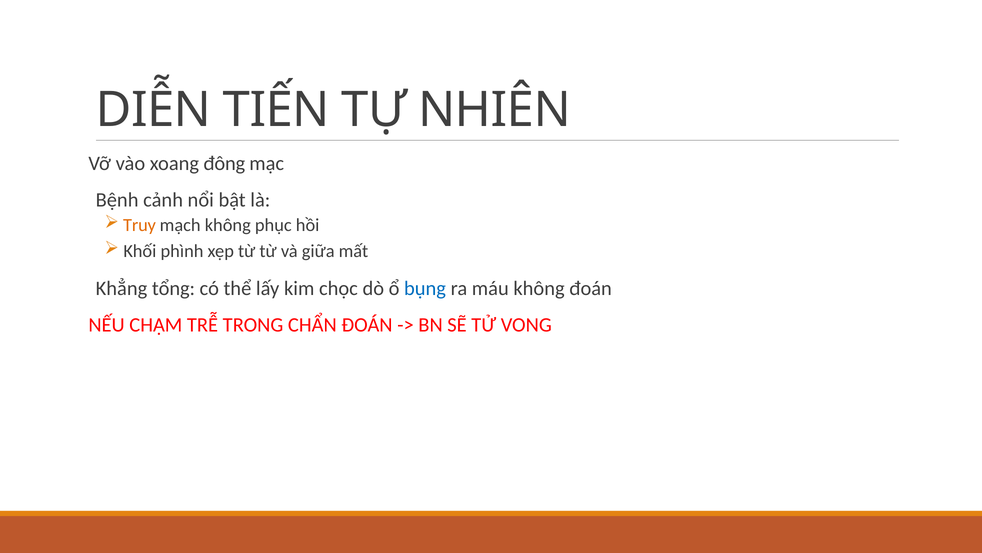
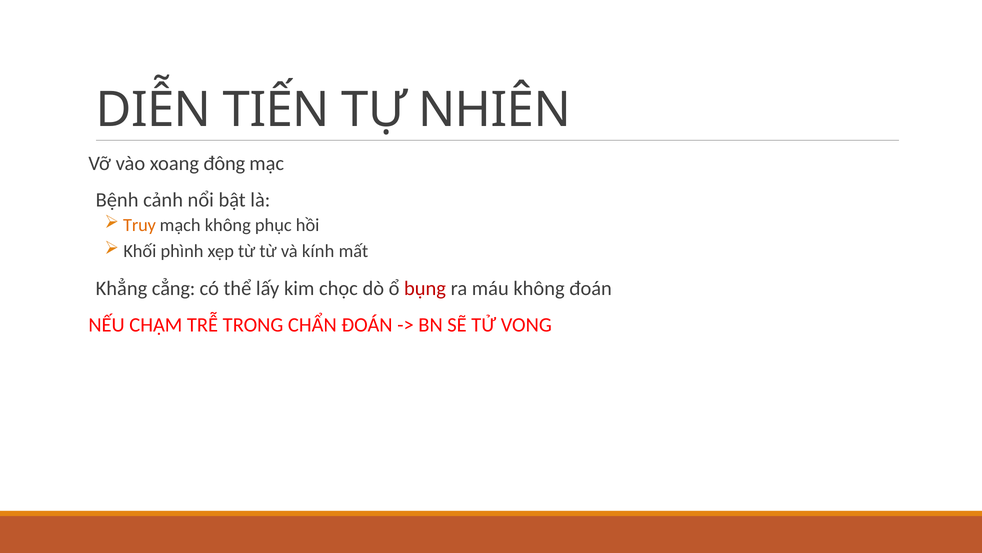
giữa: giữa -> kính
tổng: tổng -> cẳng
bụng colour: blue -> red
